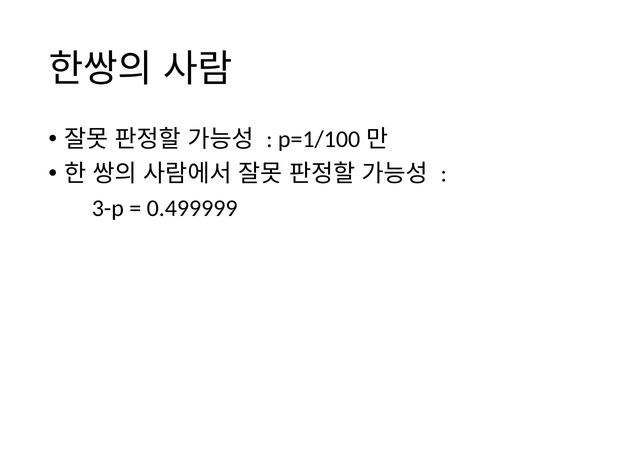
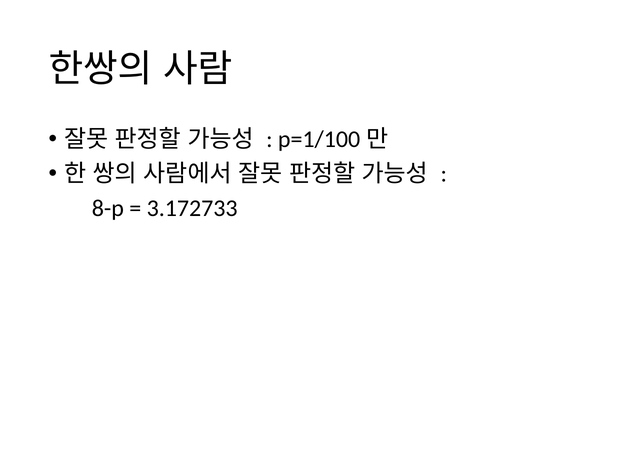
3-p: 3-p -> 8-p
0.499999: 0.499999 -> 3.172733
